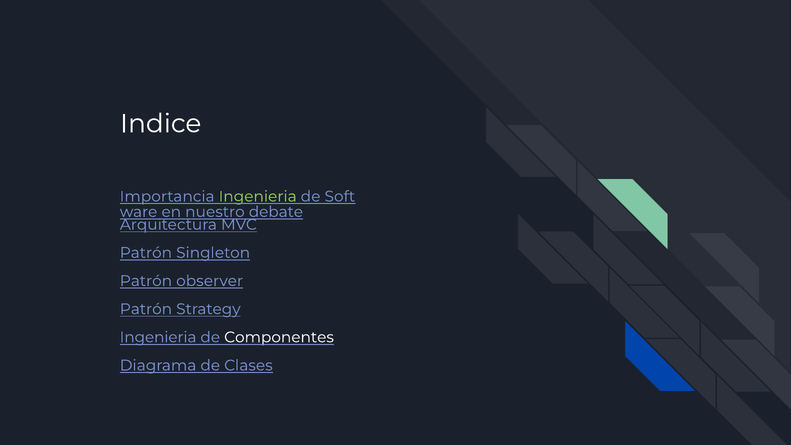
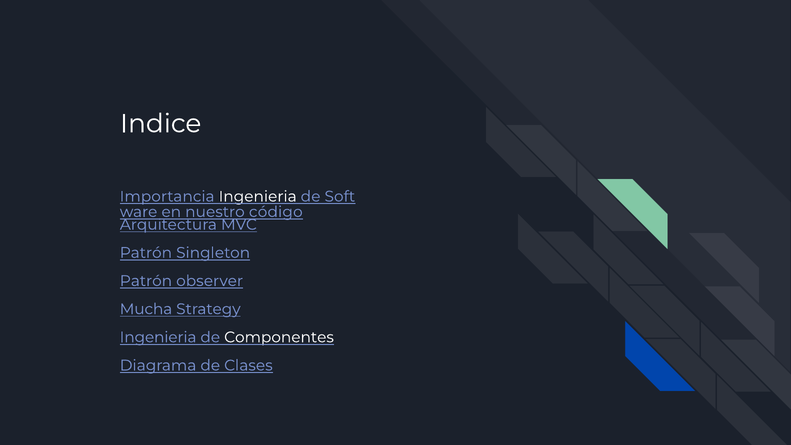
Ingenieria at (258, 196) colour: light green -> white
debate: debate -> código
Patrón at (146, 309): Patrón -> Mucha
